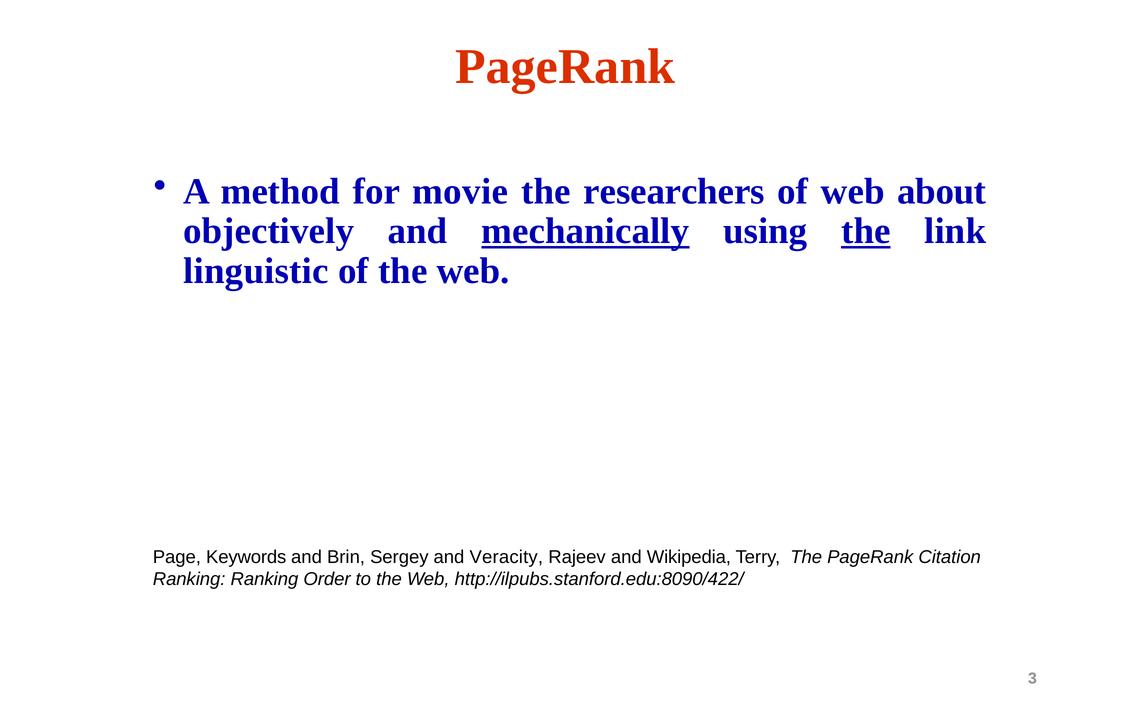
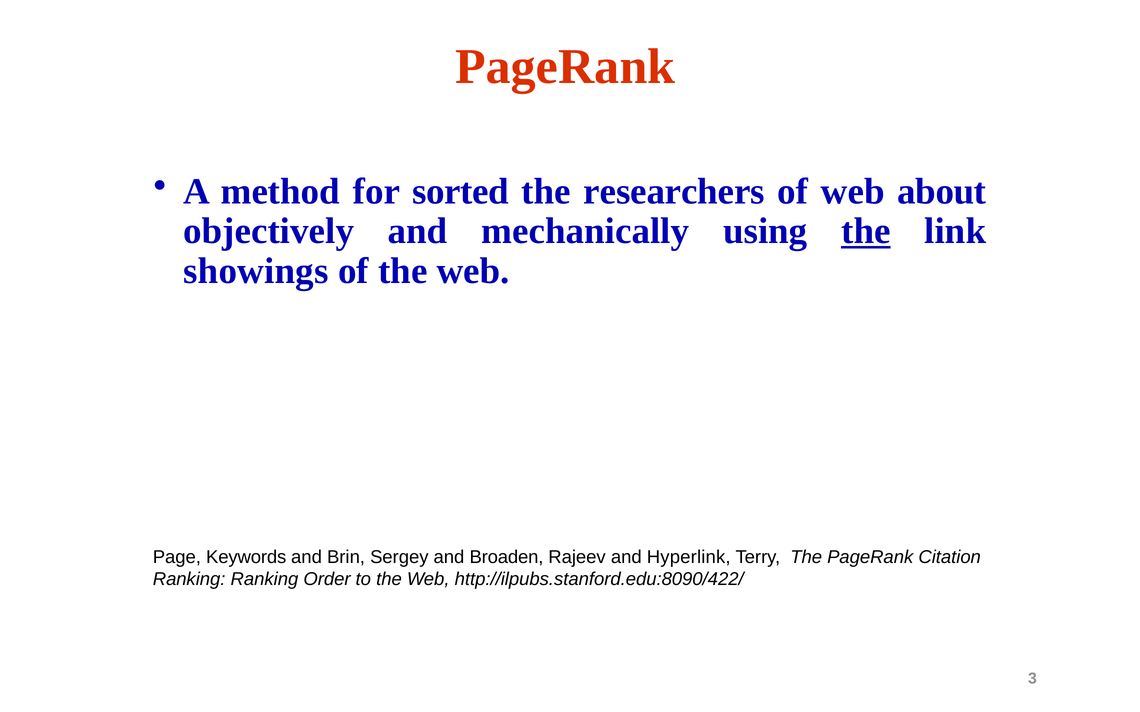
movie: movie -> sorted
mechanically underline: present -> none
linguistic: linguistic -> showings
Veracity: Veracity -> Broaden
Wikipedia: Wikipedia -> Hyperlink
